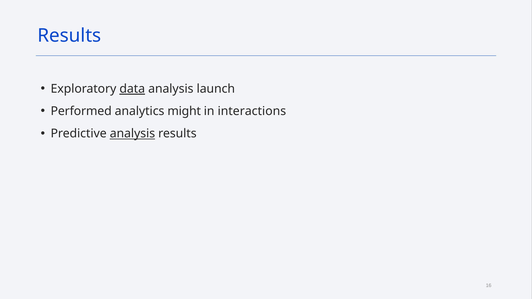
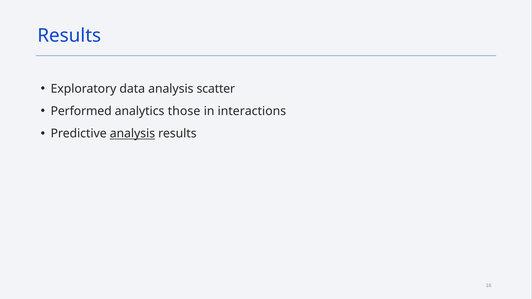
data underline: present -> none
launch: launch -> scatter
might: might -> those
